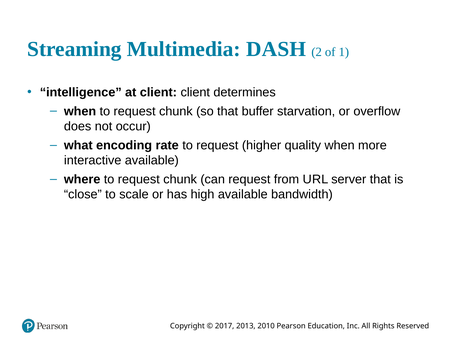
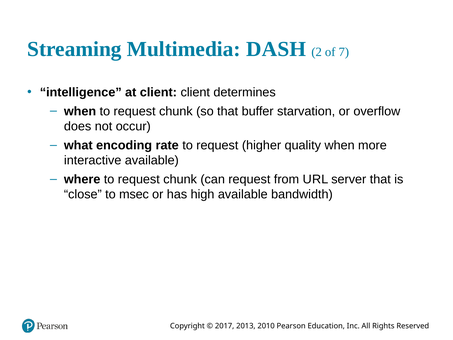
1: 1 -> 7
scale: scale -> msec
